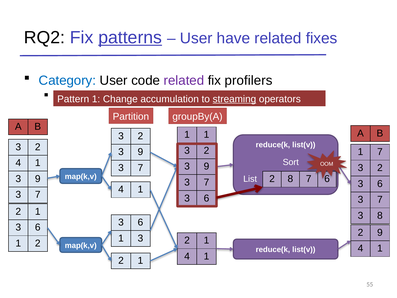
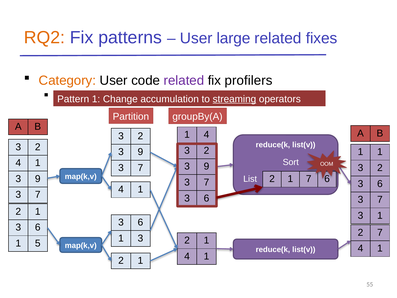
RQ2 colour: black -> orange
patterns underline: present -> none
have: have -> large
Category colour: blue -> orange
1 at (206, 134): 1 -> 4
7 at (380, 152): 7 -> 1
8 at (290, 179): 8 -> 1
8 at (380, 215): 8 -> 1
2 9: 9 -> 7
2 at (38, 243): 2 -> 5
